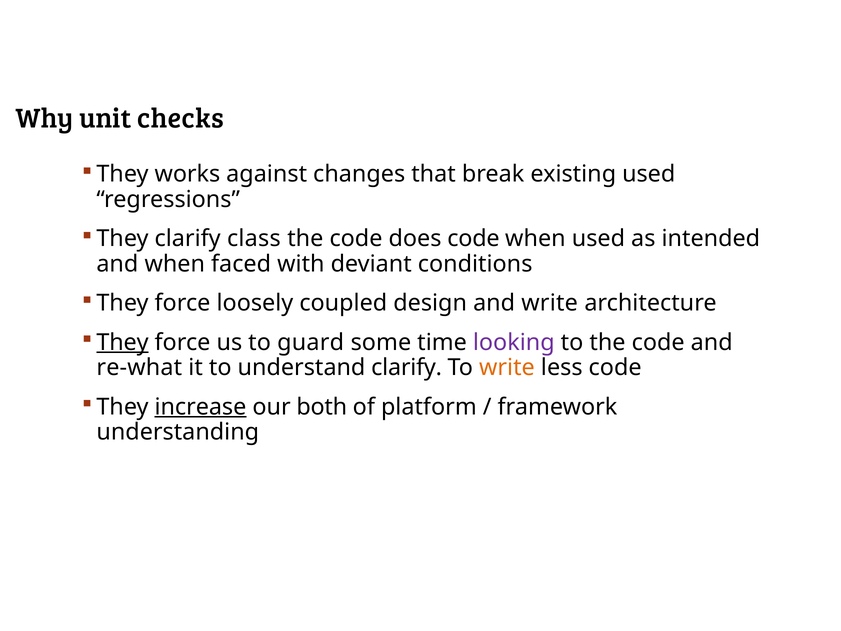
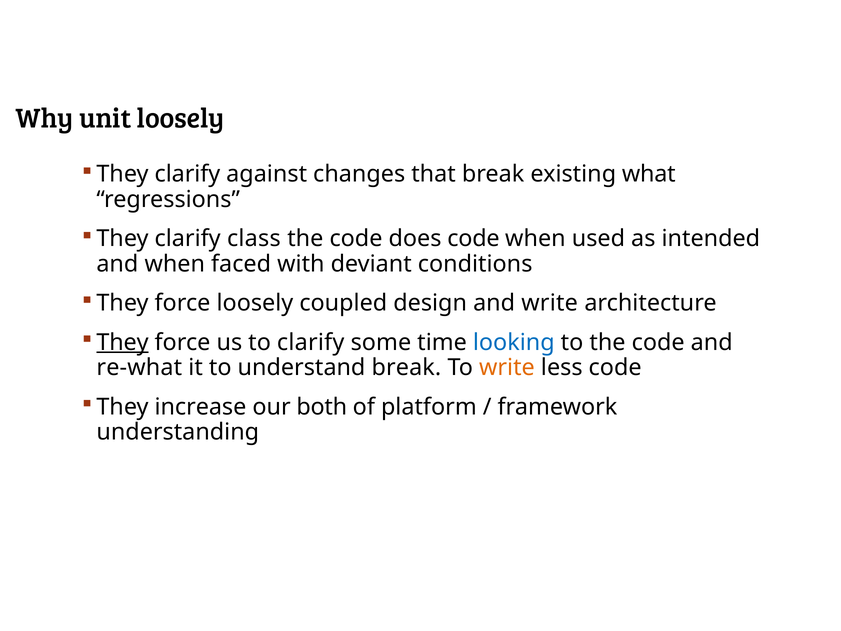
unit checks: checks -> loosely
works at (187, 174): works -> clarify
existing used: used -> what
to guard: guard -> clarify
looking colour: purple -> blue
understand clarify: clarify -> break
increase underline: present -> none
